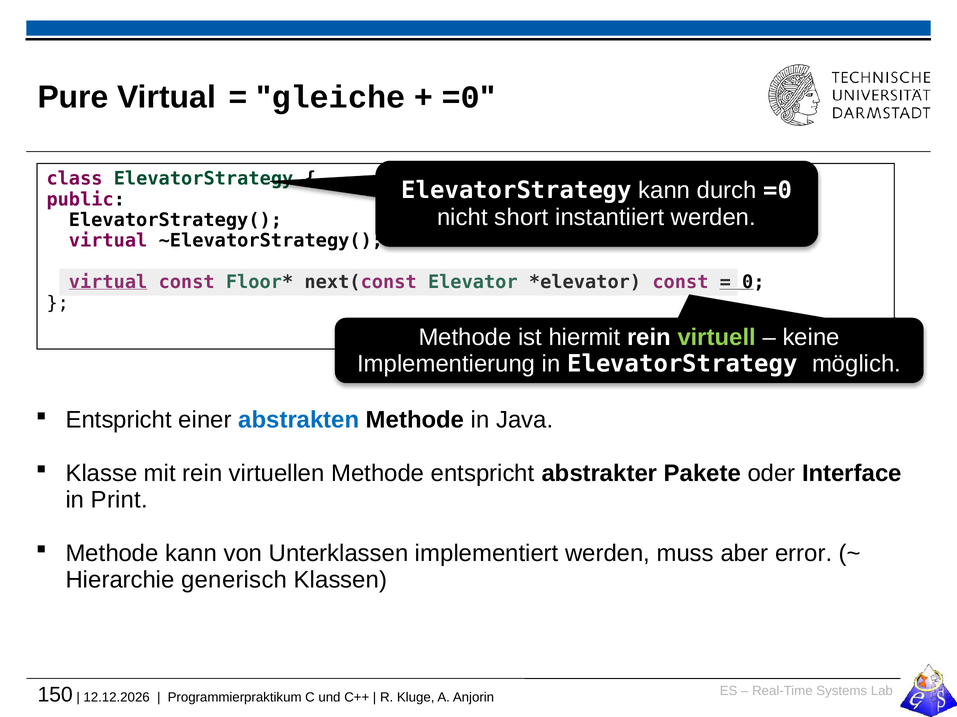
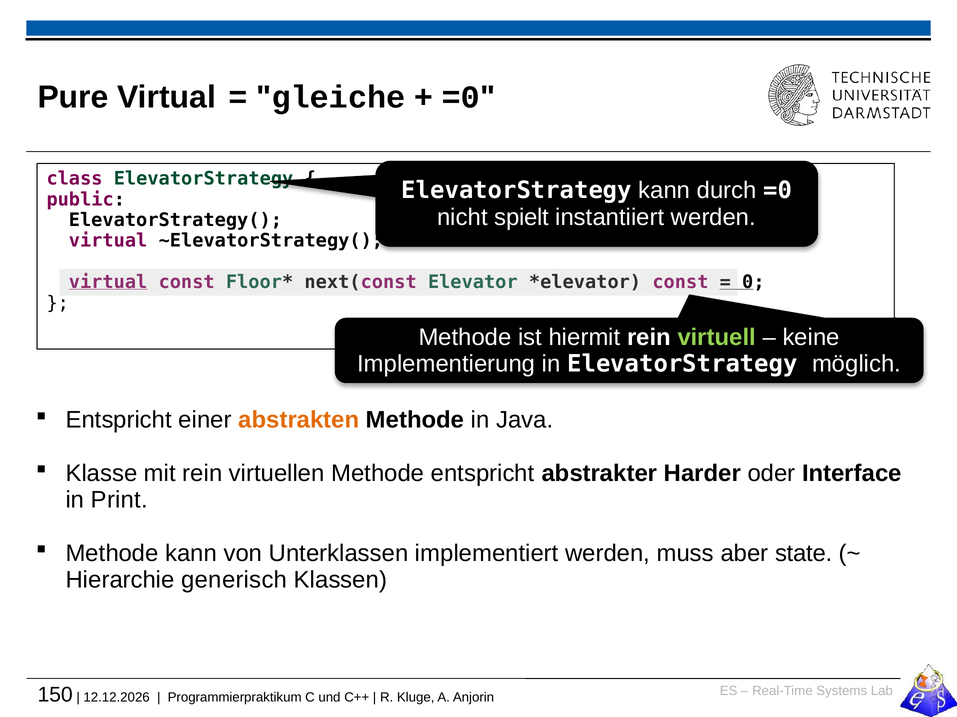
short: short -> spielt
abstrakten colour: blue -> orange
Pakete: Pakete -> Harder
error: error -> state
